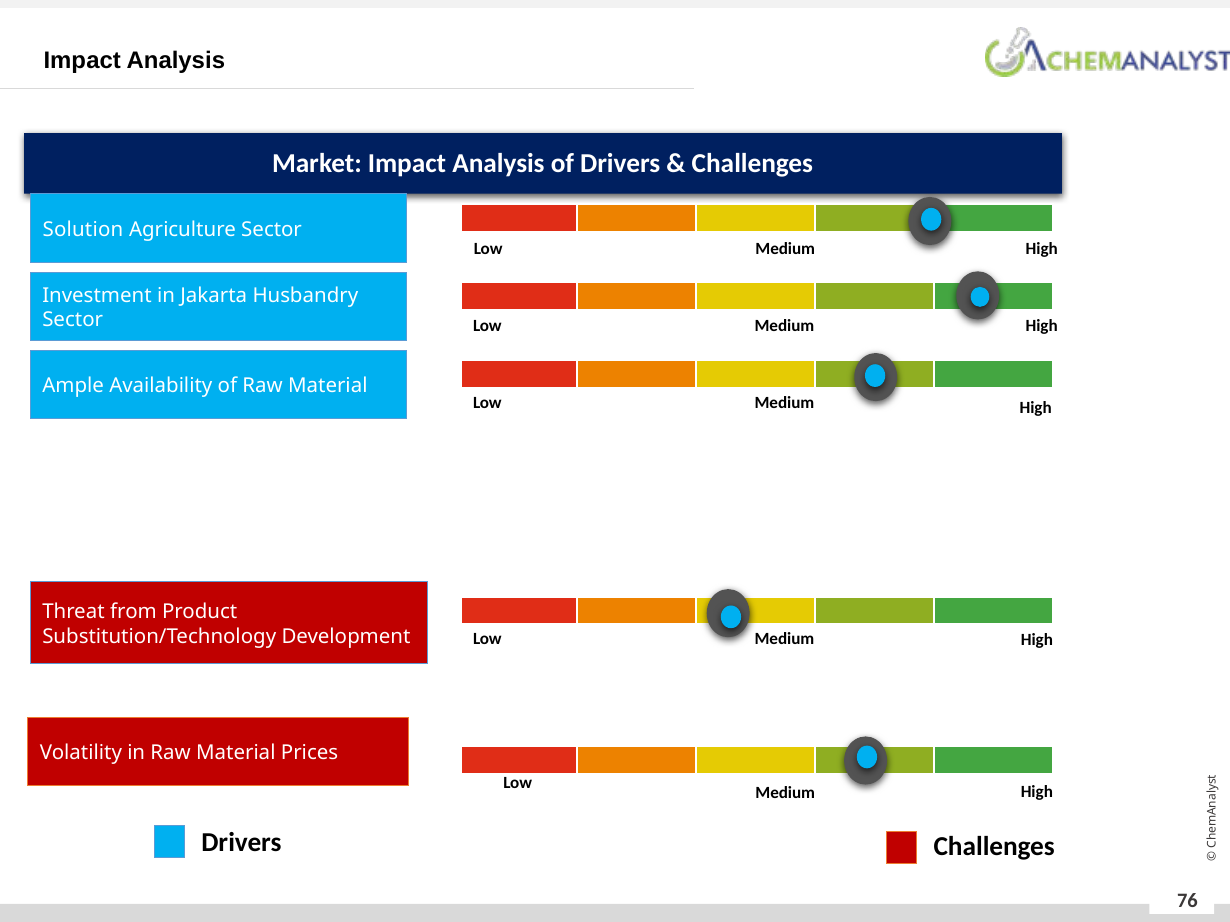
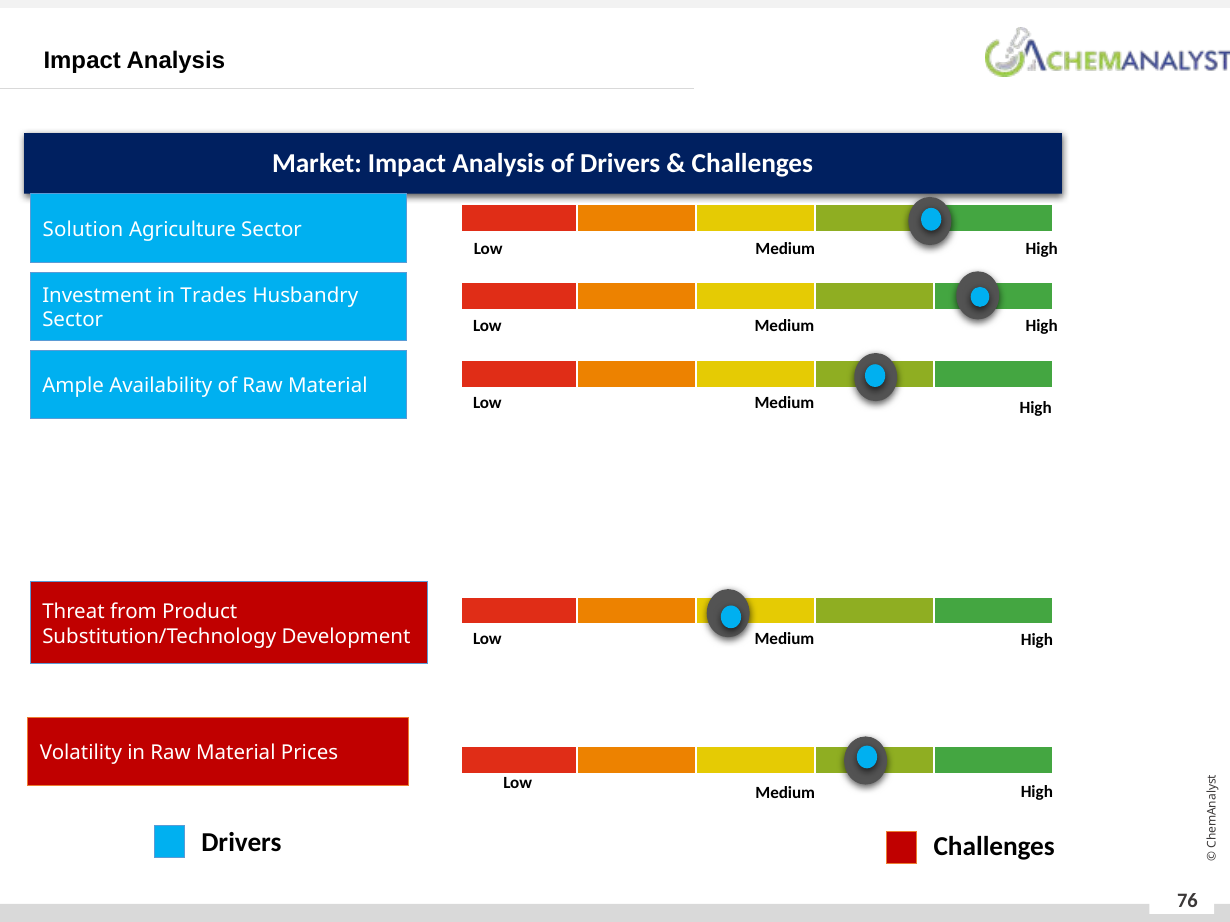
Jakarta: Jakarta -> Trades
